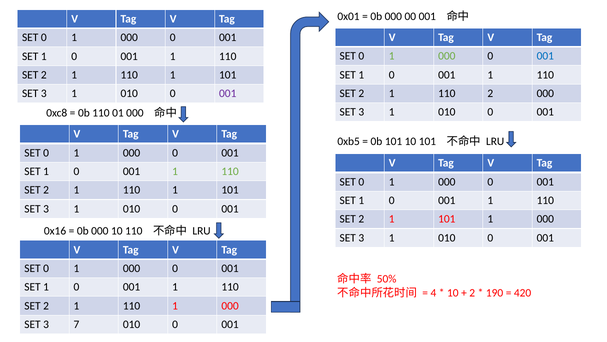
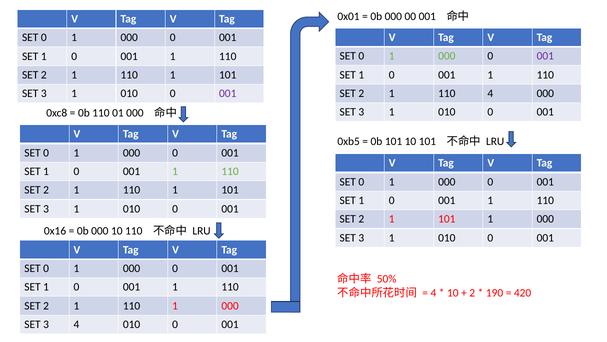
001 at (545, 56) colour: blue -> purple
110 2: 2 -> 4
3 7: 7 -> 4
